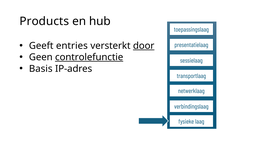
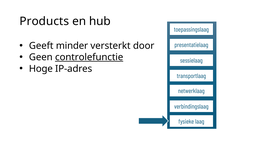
entries: entries -> minder
door underline: present -> none
Basis: Basis -> Hoge
